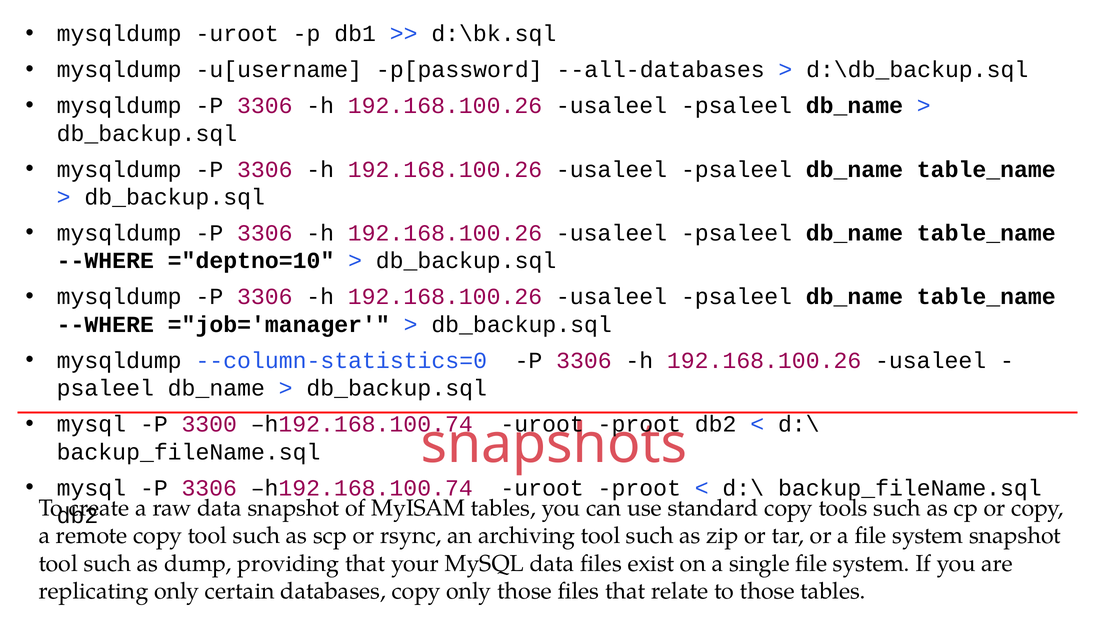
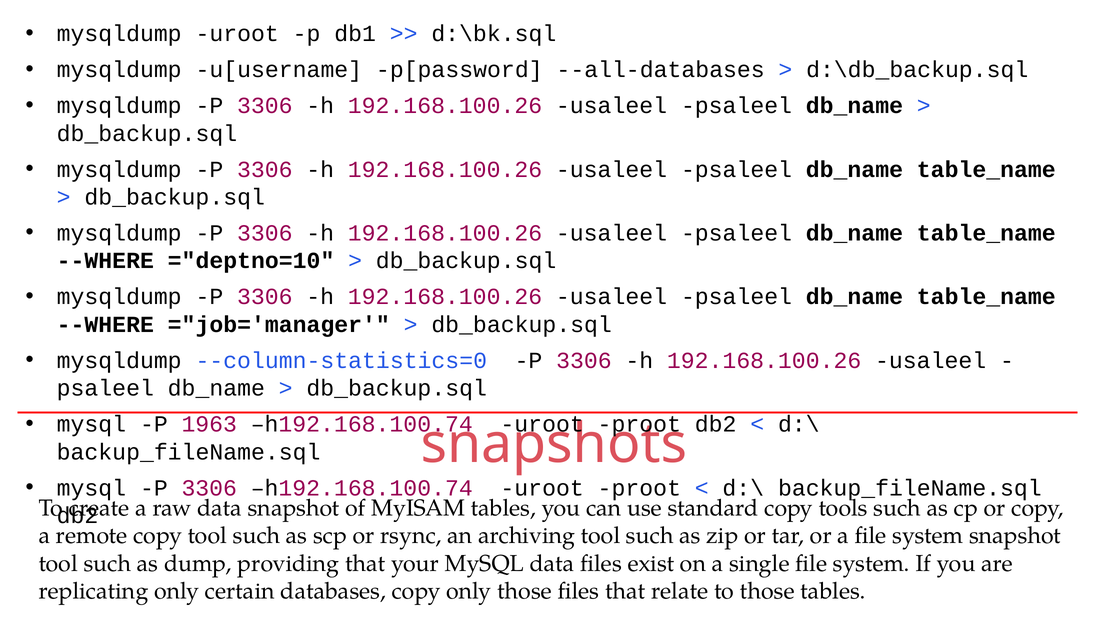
3300: 3300 -> 1963
